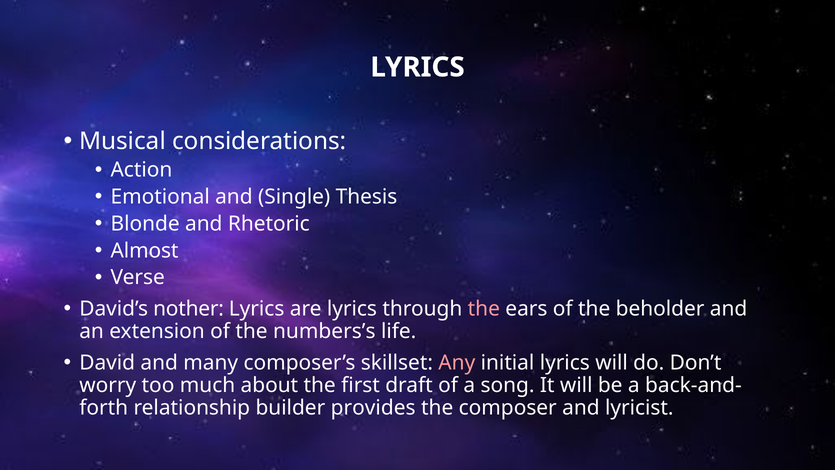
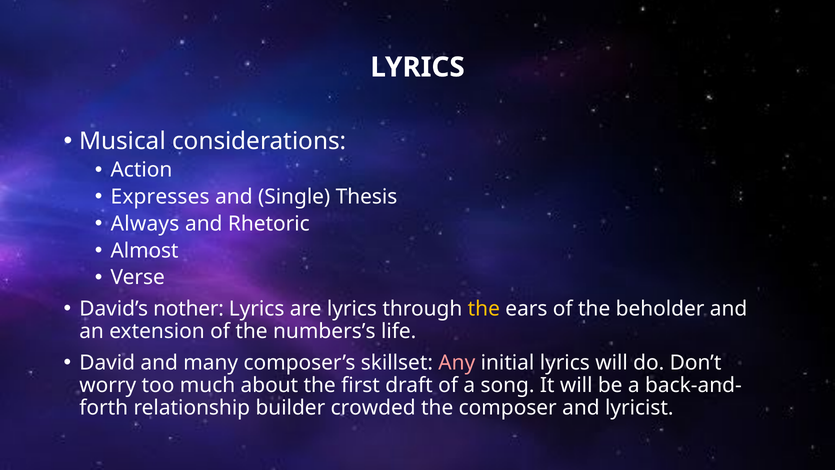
Emotional: Emotional -> Expresses
Blonde: Blonde -> Always
the at (484, 309) colour: pink -> yellow
provides: provides -> crowded
